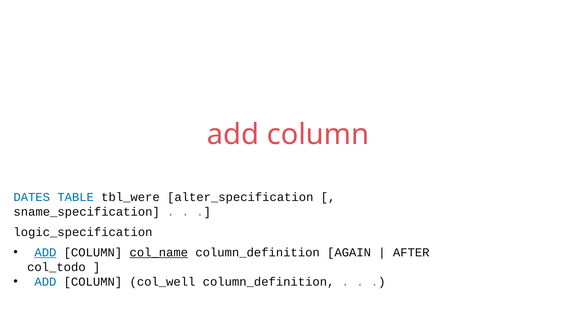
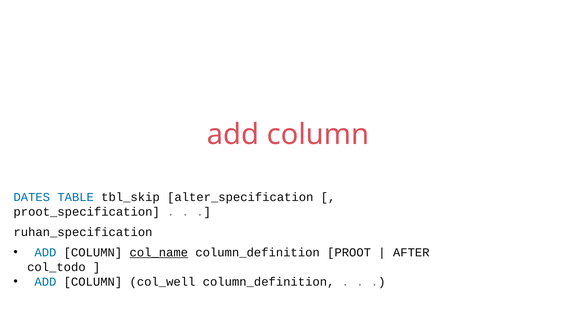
tbl_were: tbl_were -> tbl_skip
sname_specification: sname_specification -> proot_specification
logic_specification: logic_specification -> ruhan_specification
ADD at (45, 253) underline: present -> none
AGAIN: AGAIN -> PROOT
